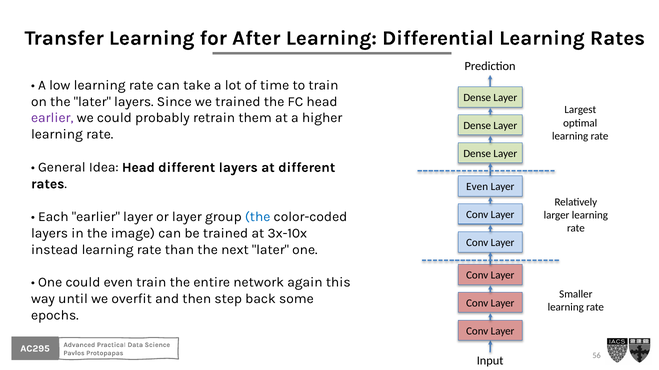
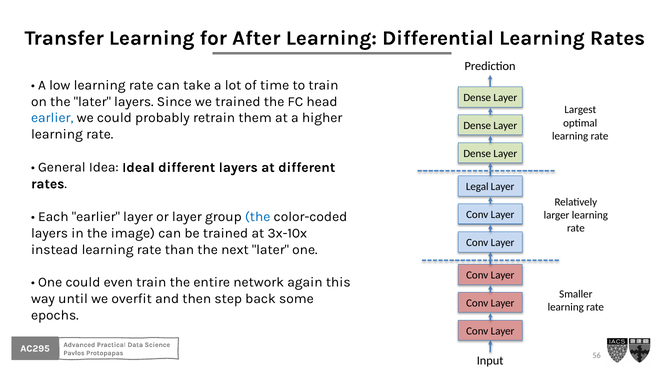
earlier at (52, 118) colour: purple -> blue
Idea Head: Head -> Ideal
Even at (477, 187): Even -> Legal
